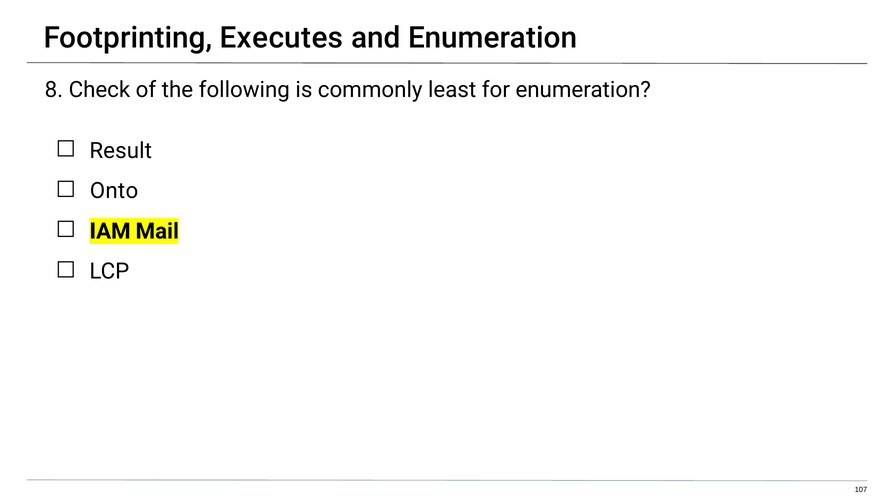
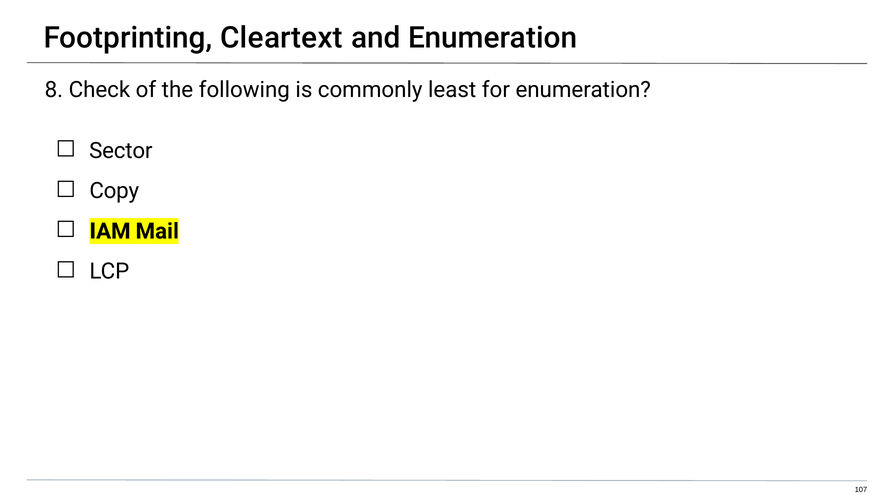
Executes: Executes -> Cleartext
Result: Result -> Sector
Onto: Onto -> Copy
